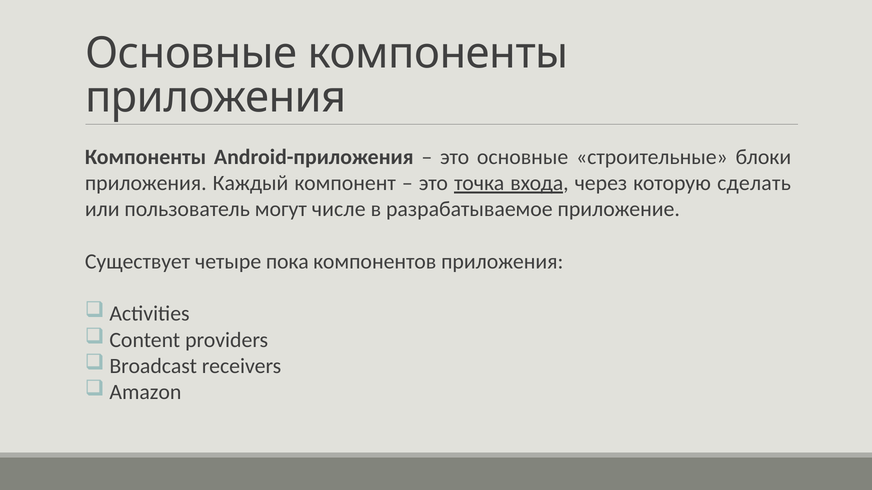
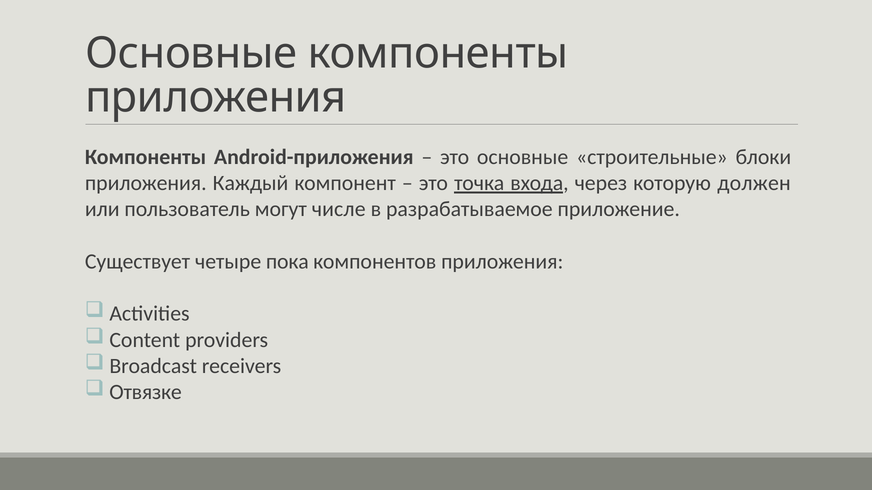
сделать: сделать -> должен
Amazon: Amazon -> Отвязке
